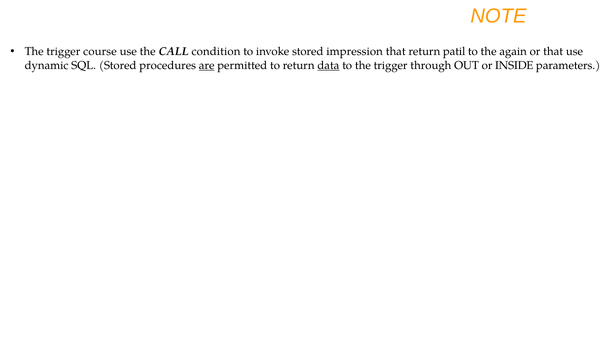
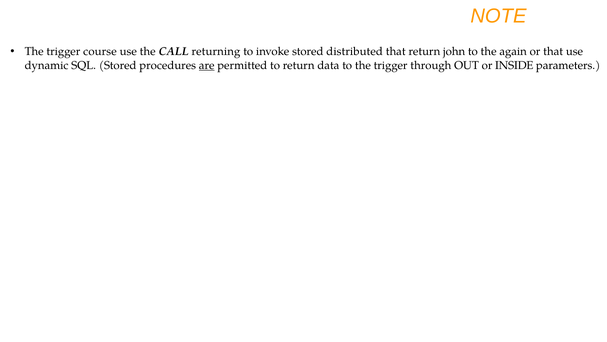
condition: condition -> returning
impression: impression -> distributed
patil: patil -> john
data underline: present -> none
